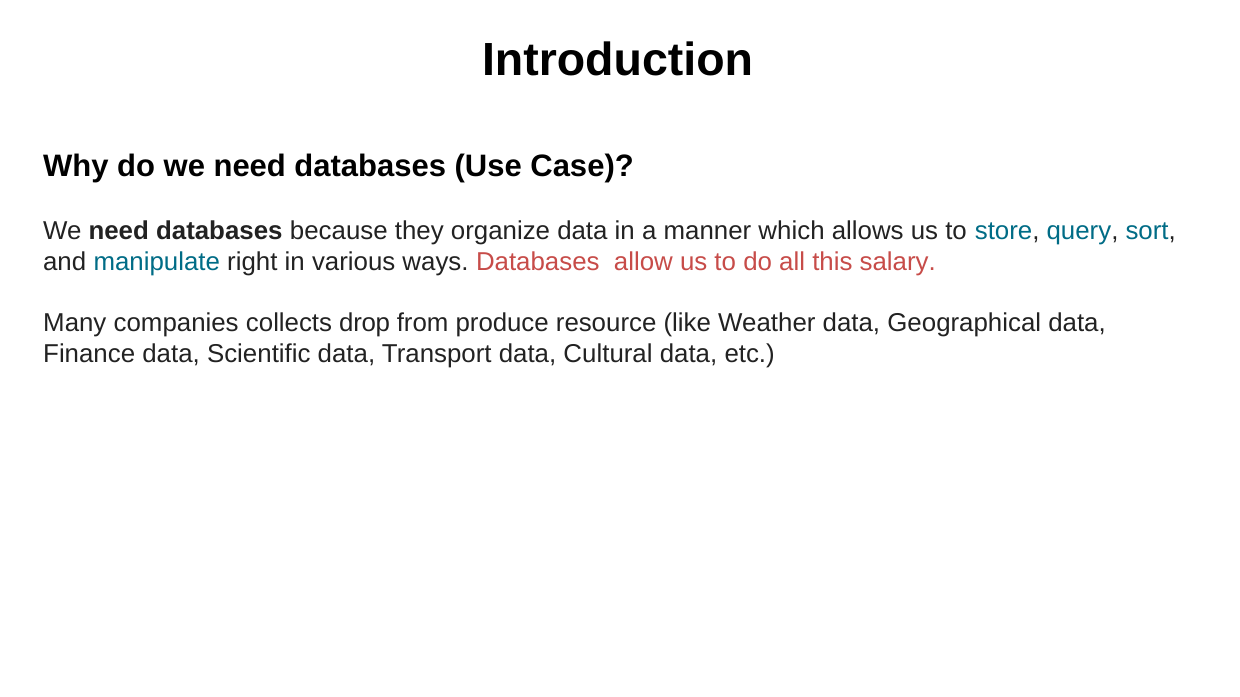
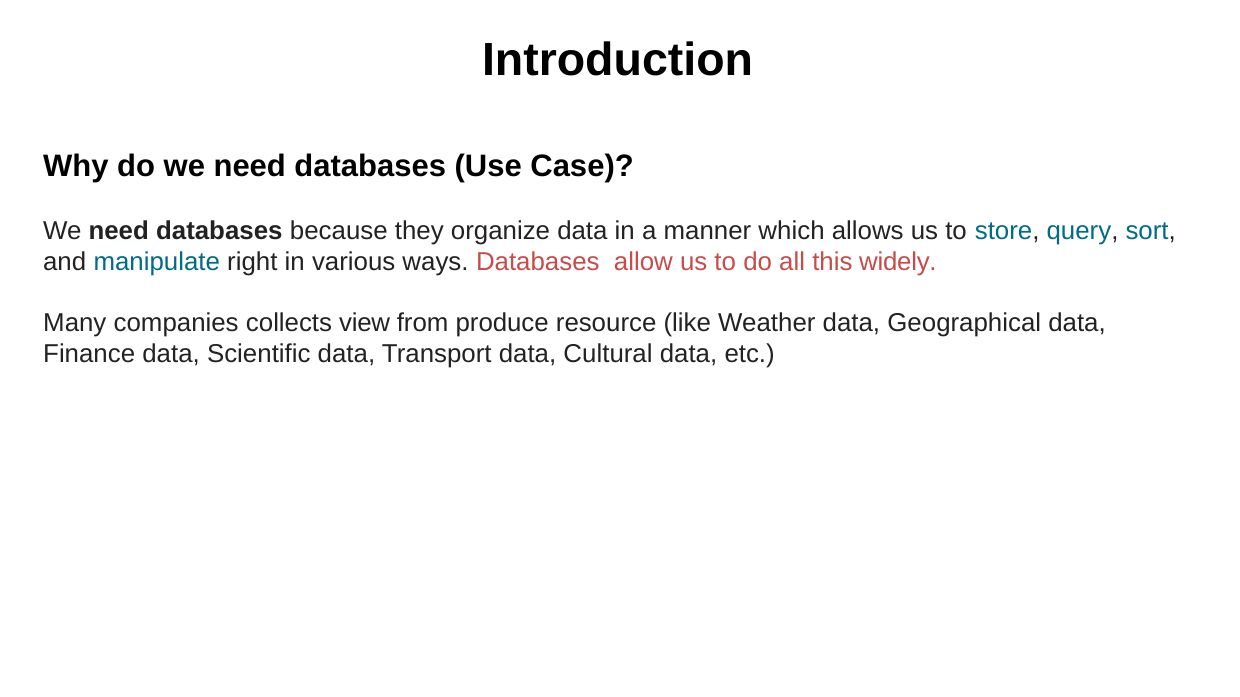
salary: salary -> widely
drop: drop -> view
